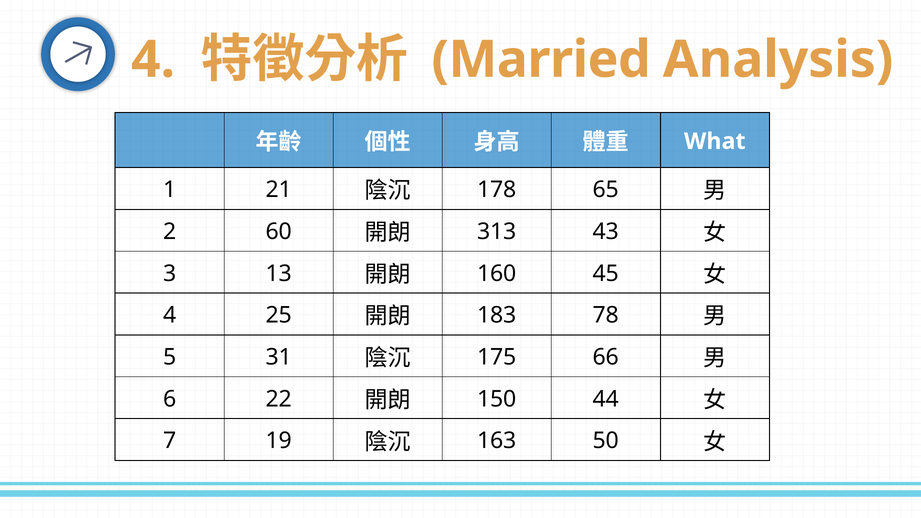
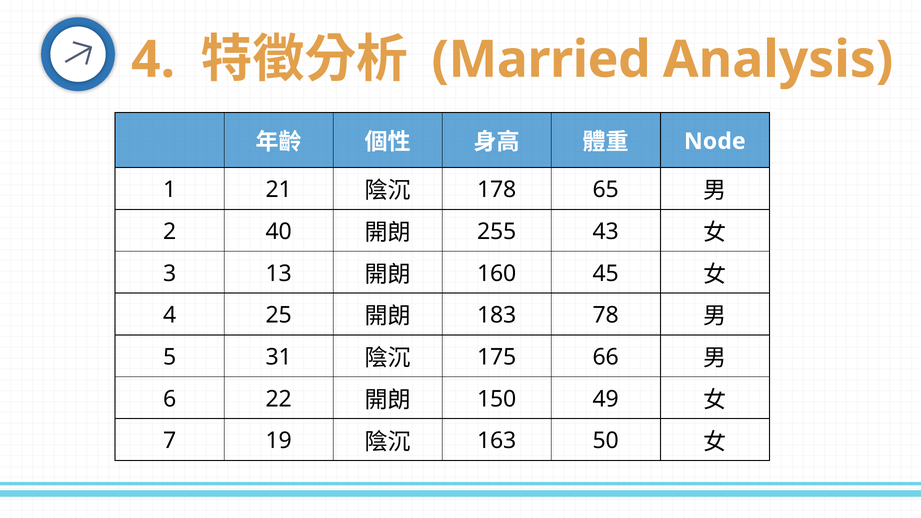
What: What -> Node
60: 60 -> 40
313: 313 -> 255
44: 44 -> 49
